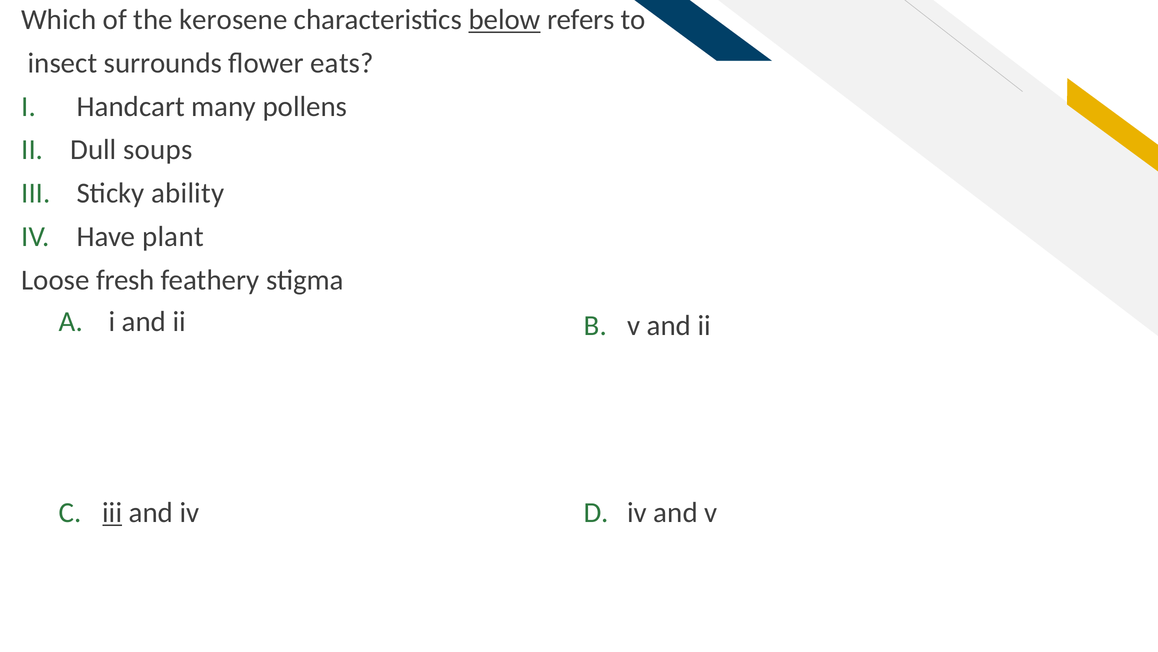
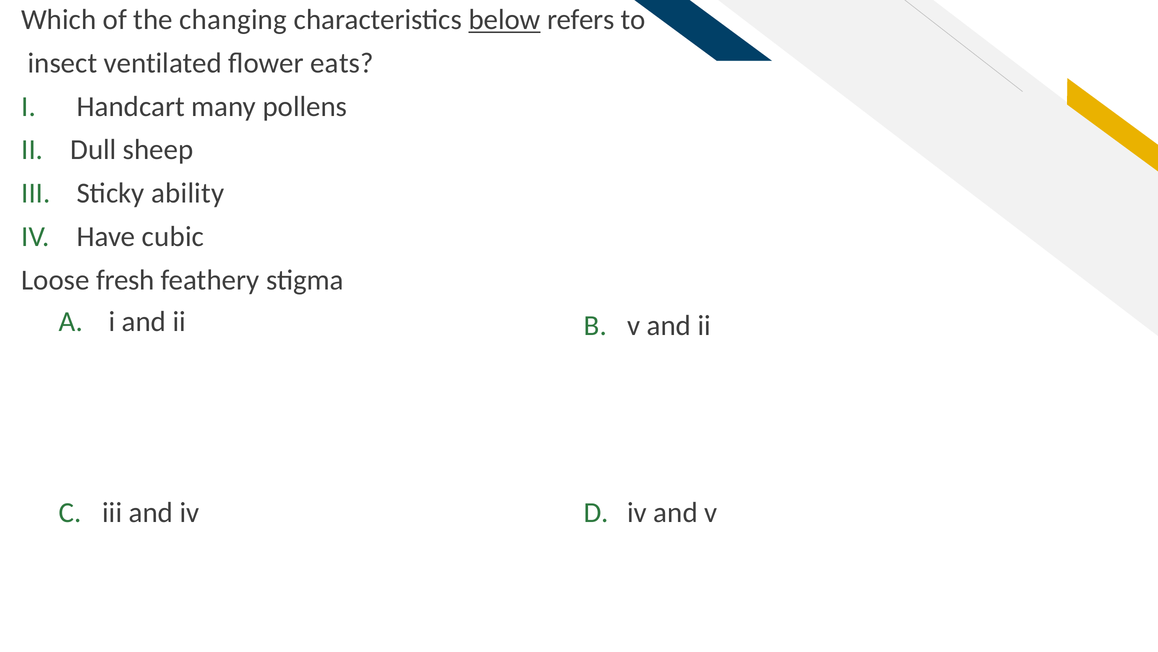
kerosene: kerosene -> changing
surrounds: surrounds -> ventilated
soups: soups -> sheep
plant: plant -> cubic
iii at (112, 512) underline: present -> none
